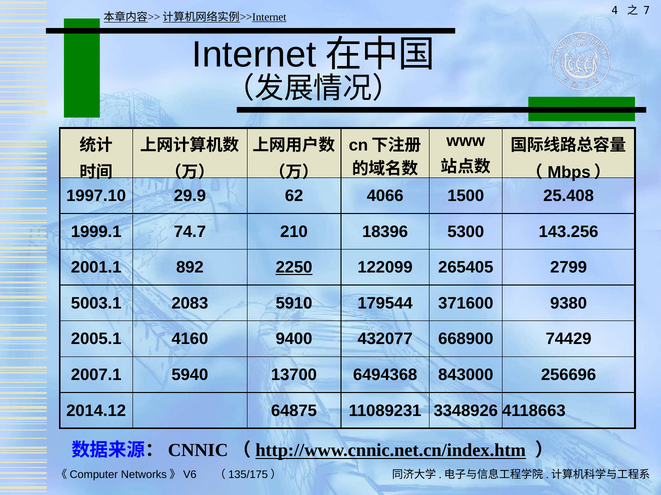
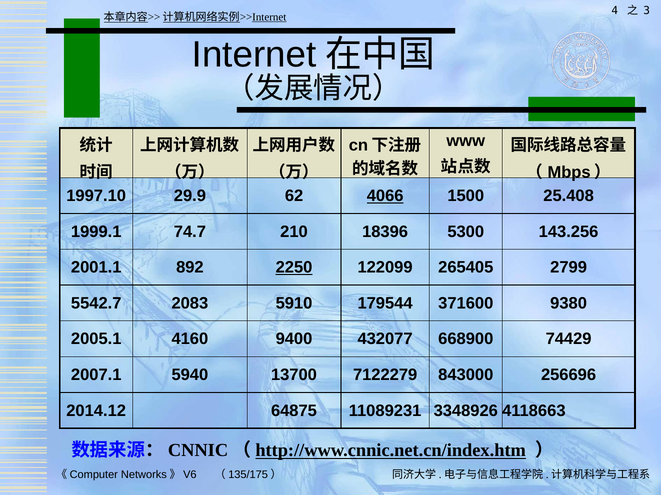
7: 7 -> 3
4066 underline: none -> present
5003.1: 5003.1 -> 5542.7
6494368: 6494368 -> 7122279
